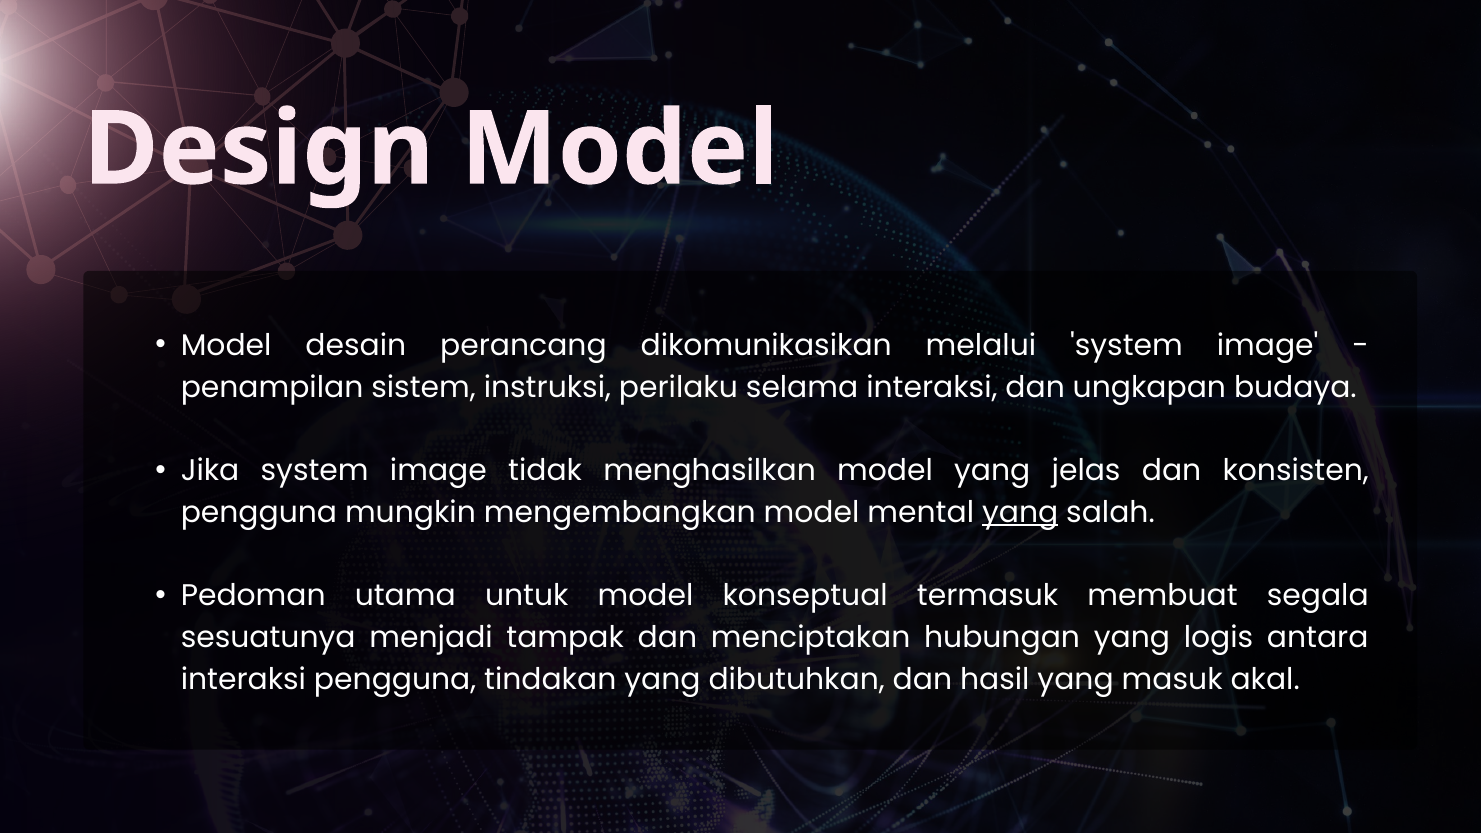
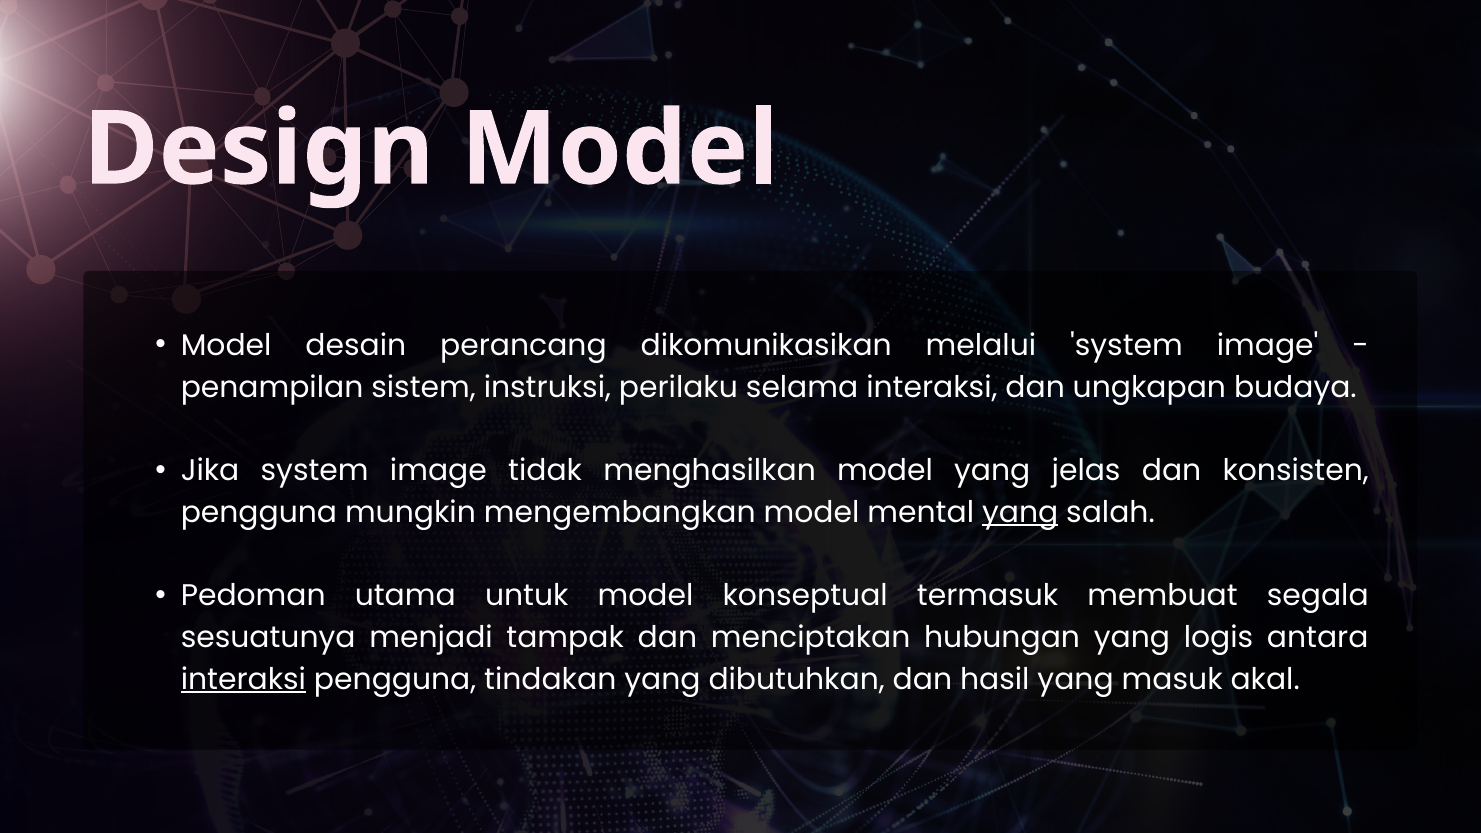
interaksi at (243, 680) underline: none -> present
